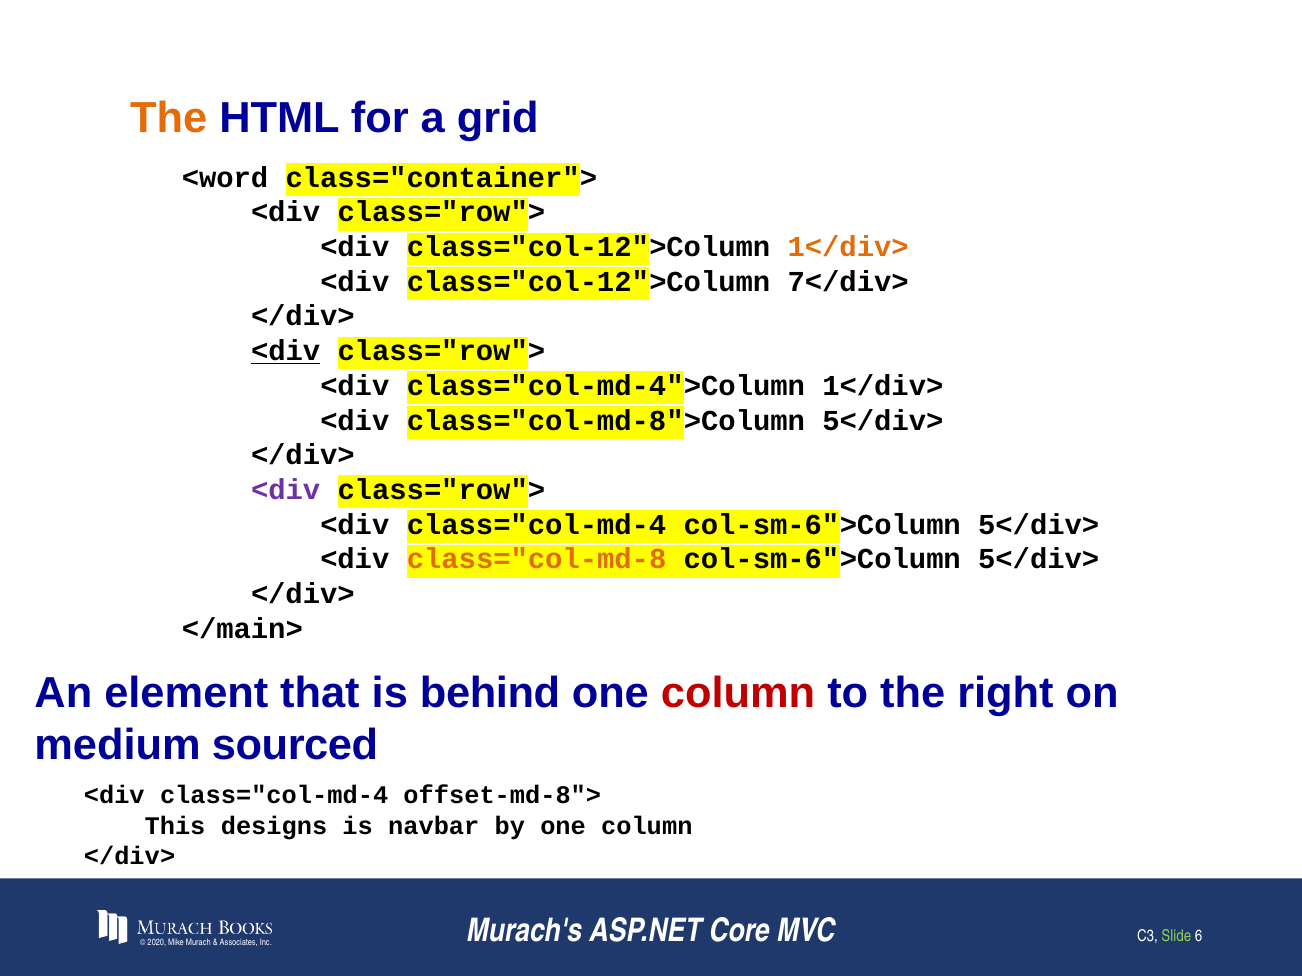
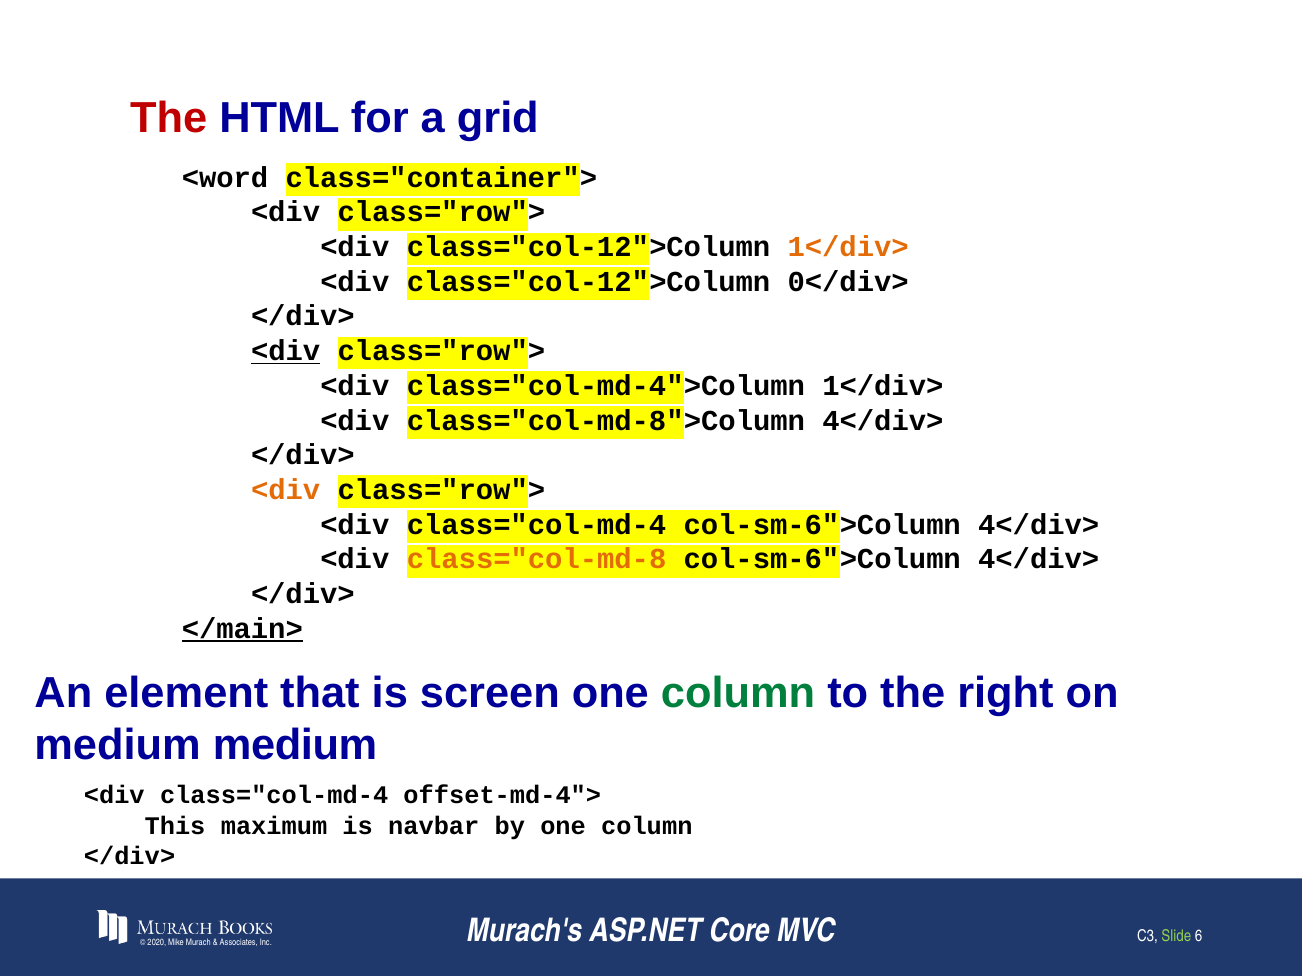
The at (169, 118) colour: orange -> red
7</div>: 7</div> -> 0</div>
class="col-md-8">Column 5</div>: 5</div> -> 4</div>
<div at (286, 490) colour: purple -> orange
class="col-md-4 col-sm-6">Column 5</div>: 5</div> -> 4</div>
5</div> at (1039, 559): 5</div> -> 4</div>
</main> underline: none -> present
behind: behind -> screen
column at (738, 693) colour: red -> green
medium sourced: sourced -> medium
offset-md-8">: offset-md-8"> -> offset-md-4">
designs: designs -> maximum
